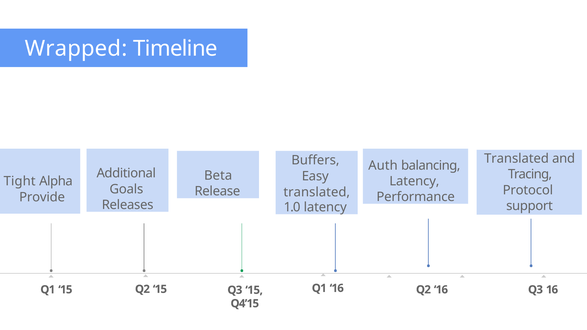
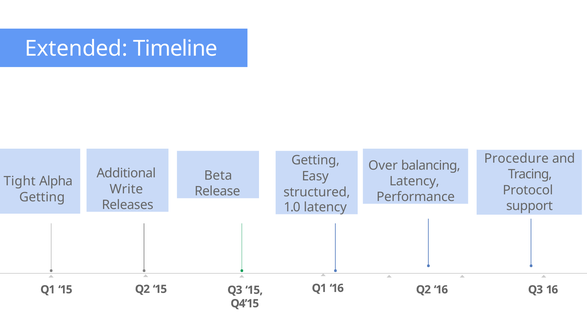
Wrapped: Wrapped -> Extended
Translated at (516, 159): Translated -> Procedure
Buffers at (315, 160): Buffers -> Getting
Auth: Auth -> Over
Goals: Goals -> Write
translated at (317, 192): translated -> structured
Provide at (42, 197): Provide -> Getting
